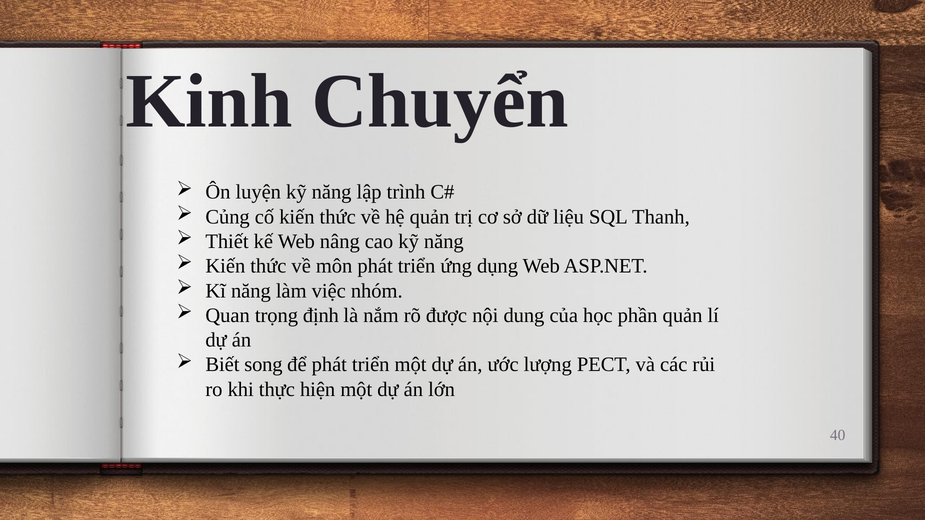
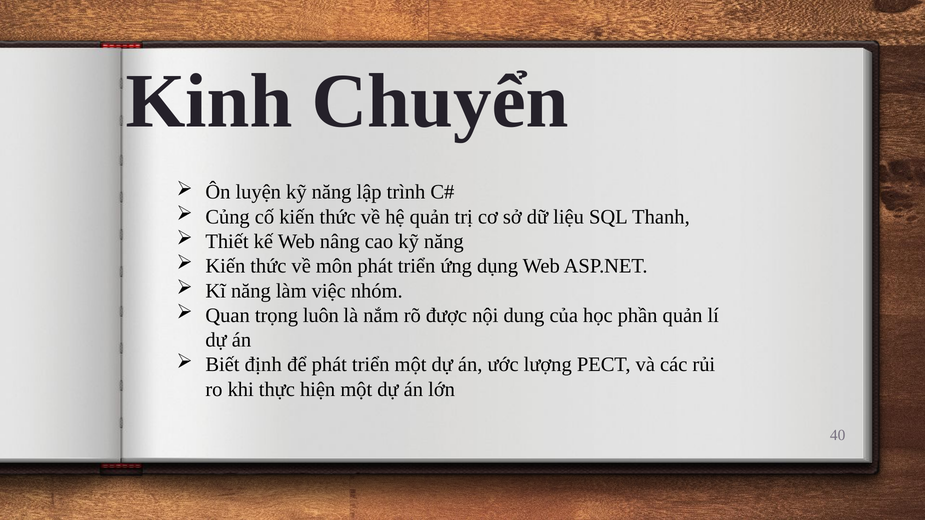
định: định -> luôn
song: song -> định
